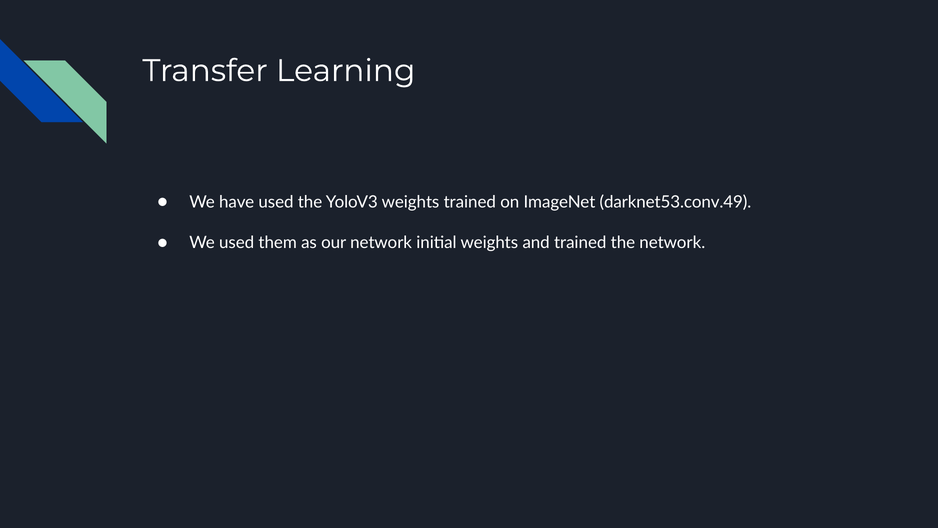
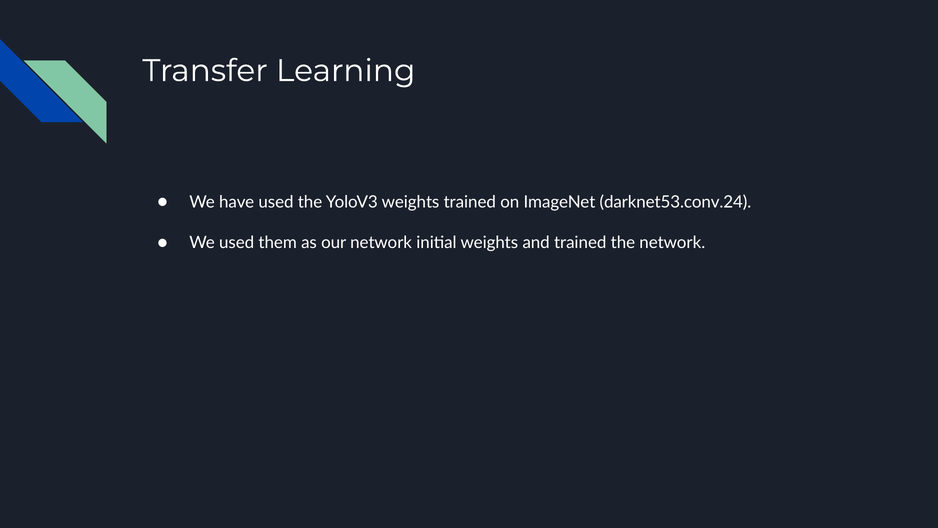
darknet53.conv.49: darknet53.conv.49 -> darknet53.conv.24
